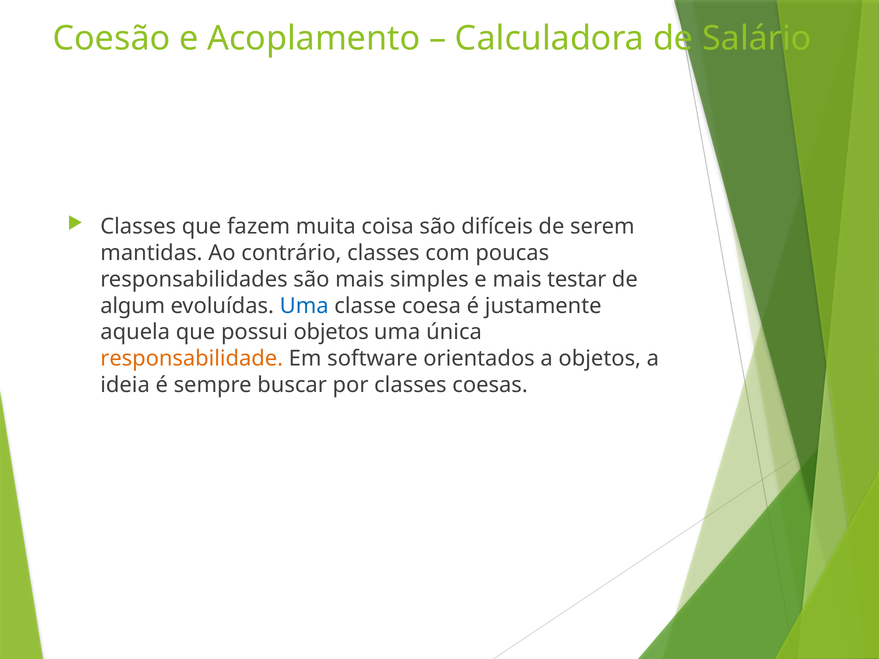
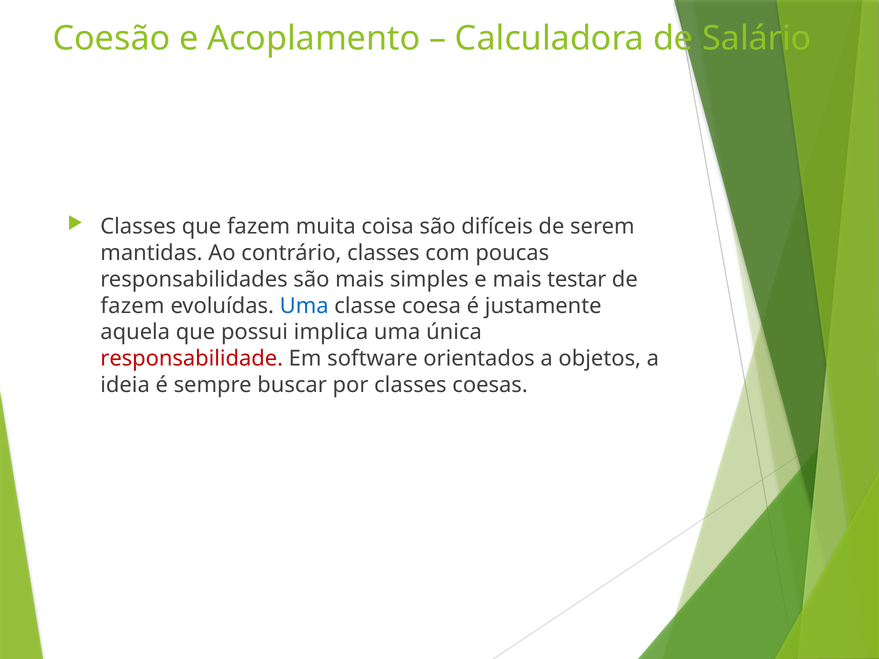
algum at (133, 306): algum -> fazem
possui objetos: objetos -> implica
responsabilidade colour: orange -> red
